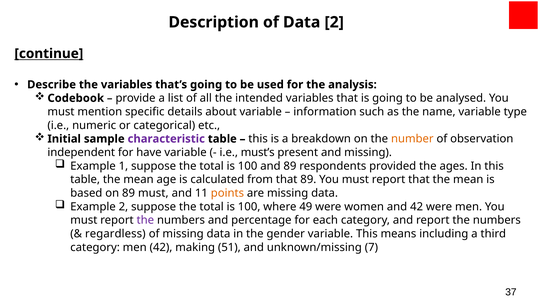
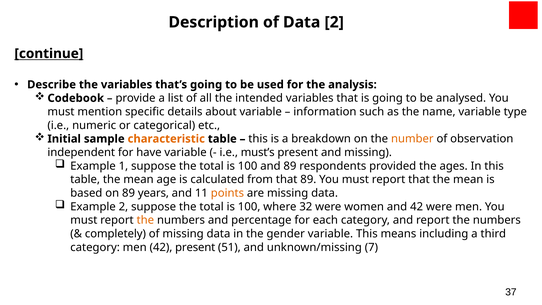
characteristic colour: purple -> orange
89 must: must -> years
49: 49 -> 32
the at (145, 220) colour: purple -> orange
regardless: regardless -> completely
42 making: making -> present
